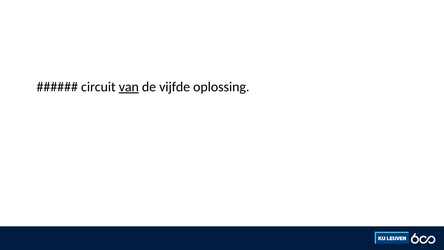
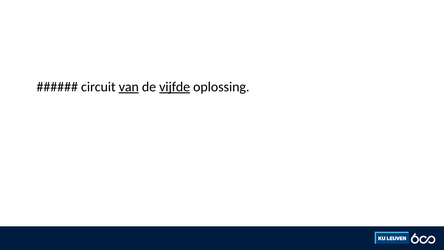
vijfde underline: none -> present
